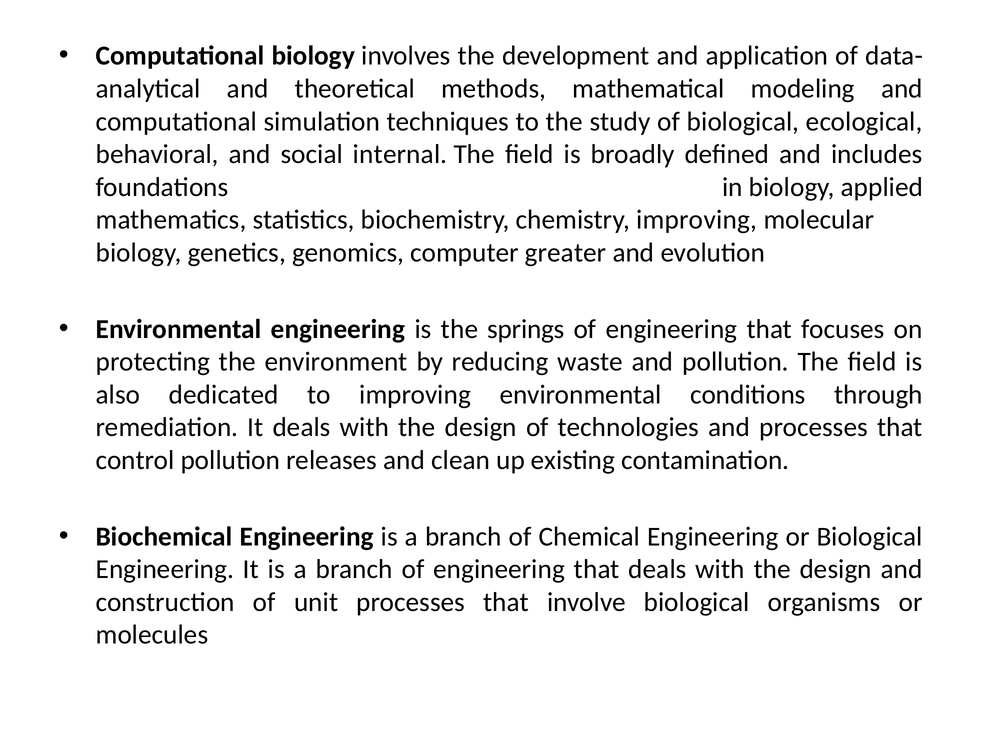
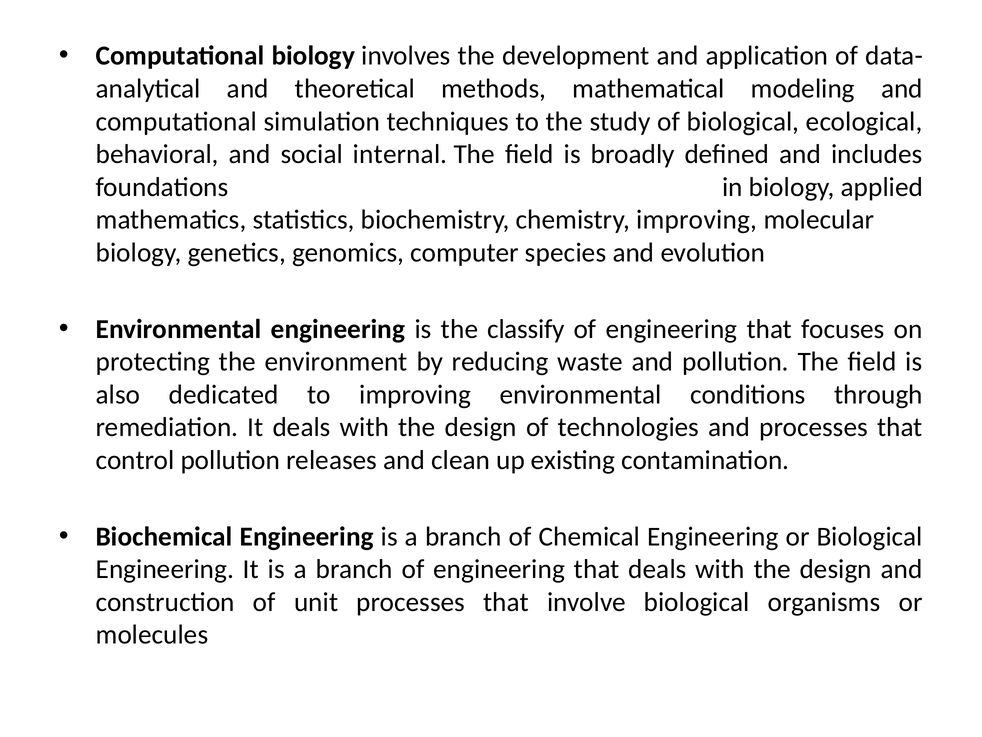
greater: greater -> species
springs: springs -> classify
